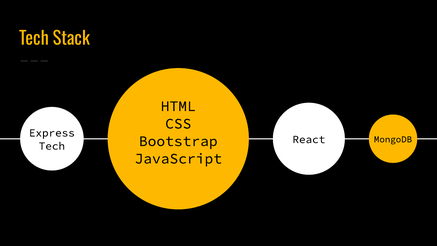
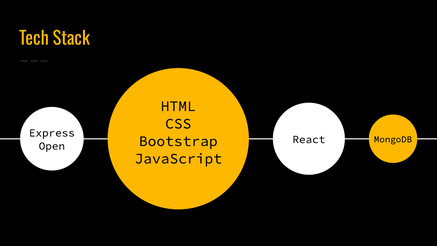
Tech at (52, 146): Tech -> Open
